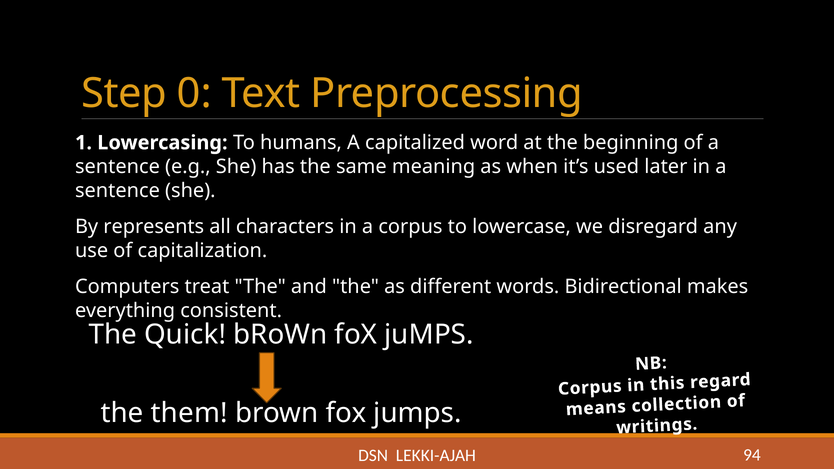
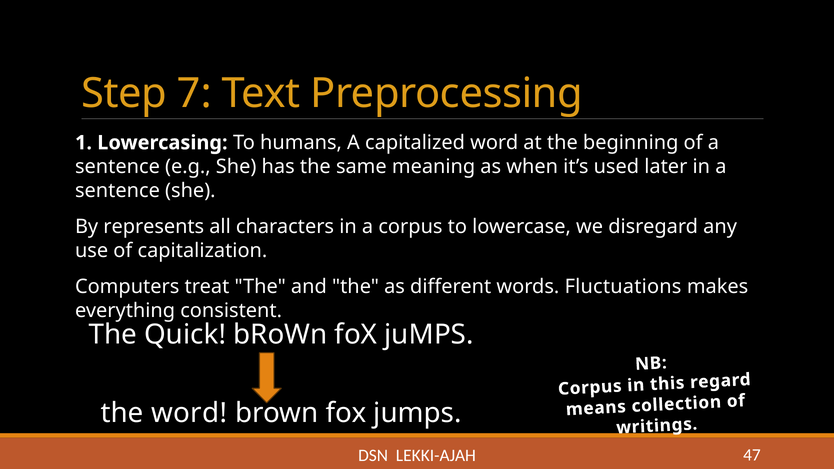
0: 0 -> 7
Bidirectional: Bidirectional -> Fluctuations
the them: them -> word
94: 94 -> 47
